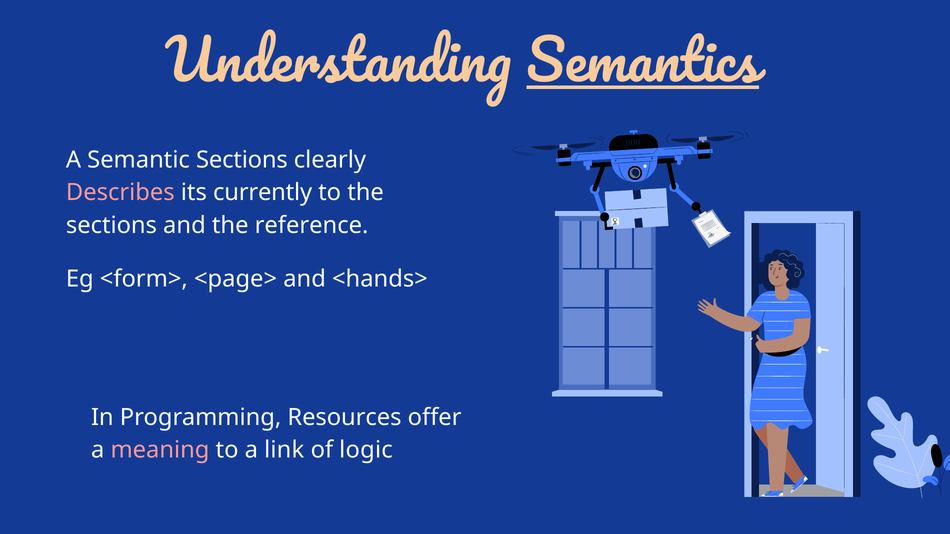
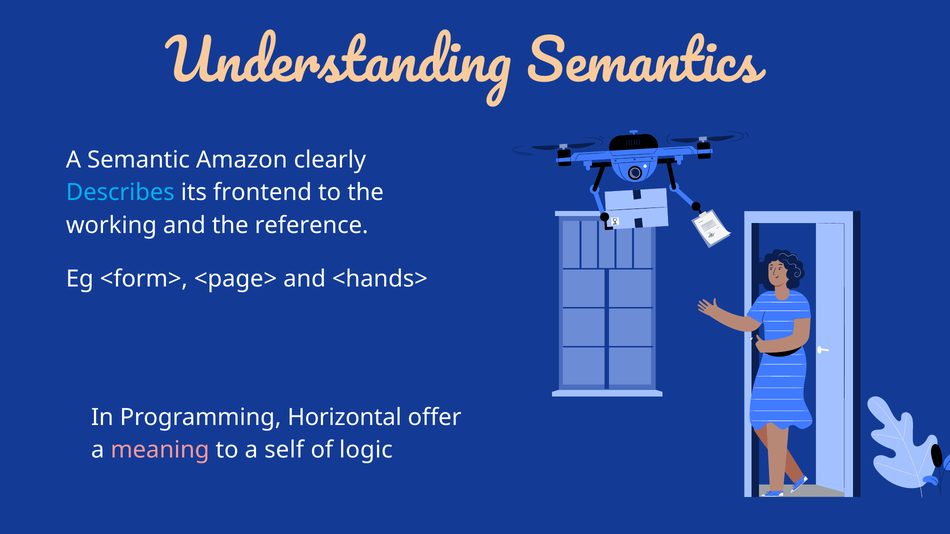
Semantics underline: present -> none
Semantic Sections: Sections -> Amazon
Describes colour: pink -> light blue
currently: currently -> frontend
sections at (111, 225): sections -> working
Resources: Resources -> Horizontal
link: link -> self
